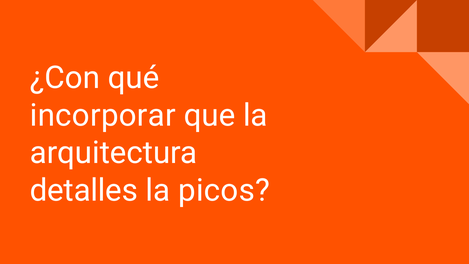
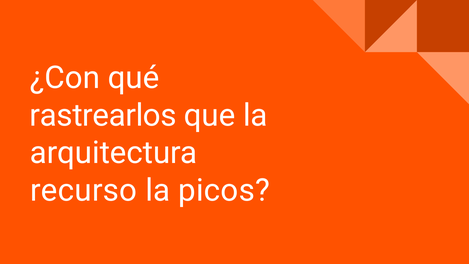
incorporar: incorporar -> rastrearlos
detalles: detalles -> recurso
